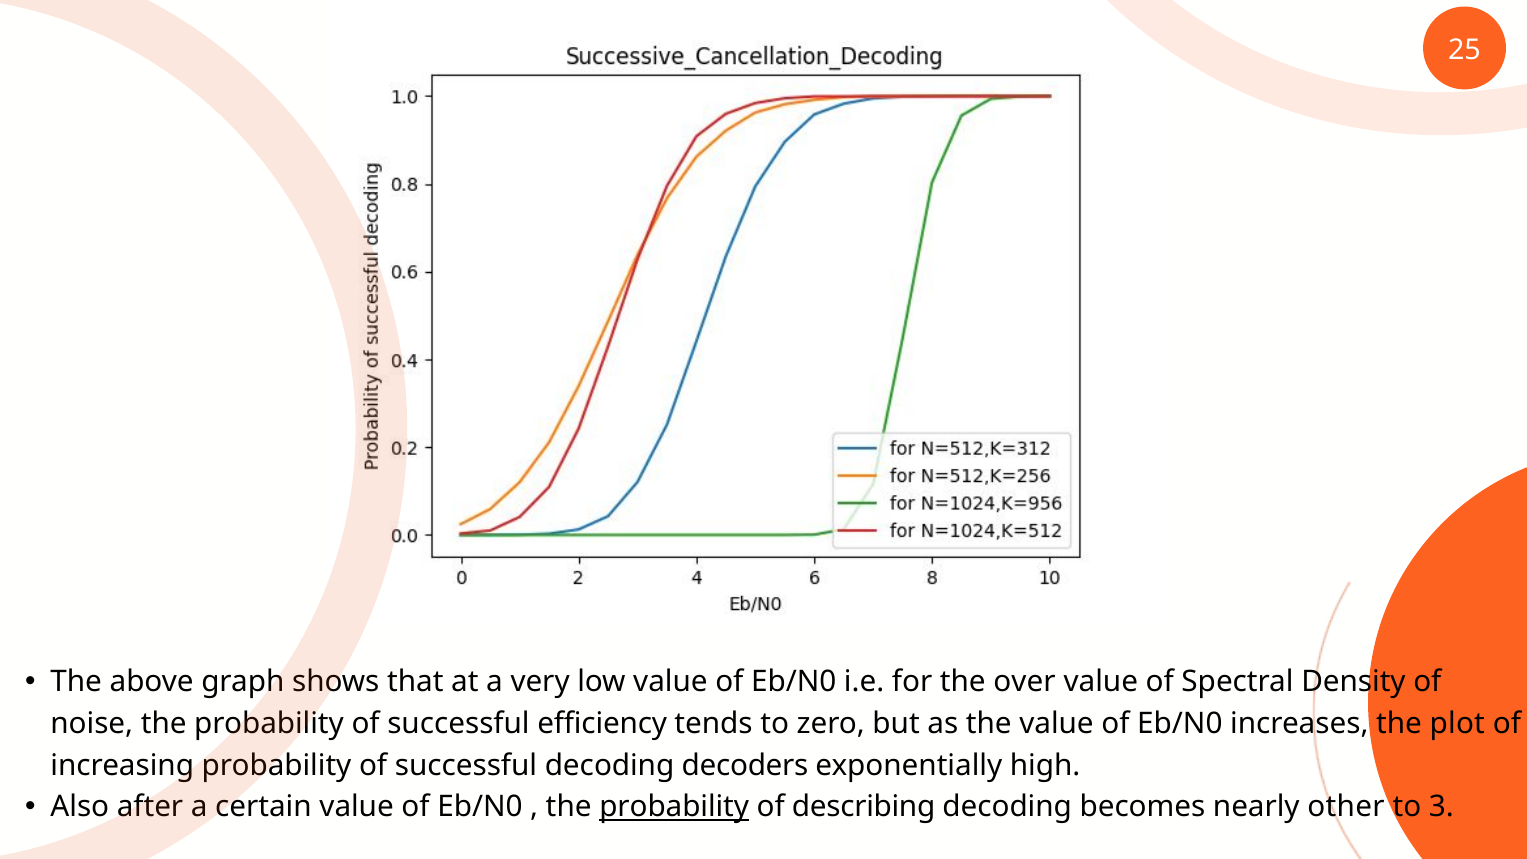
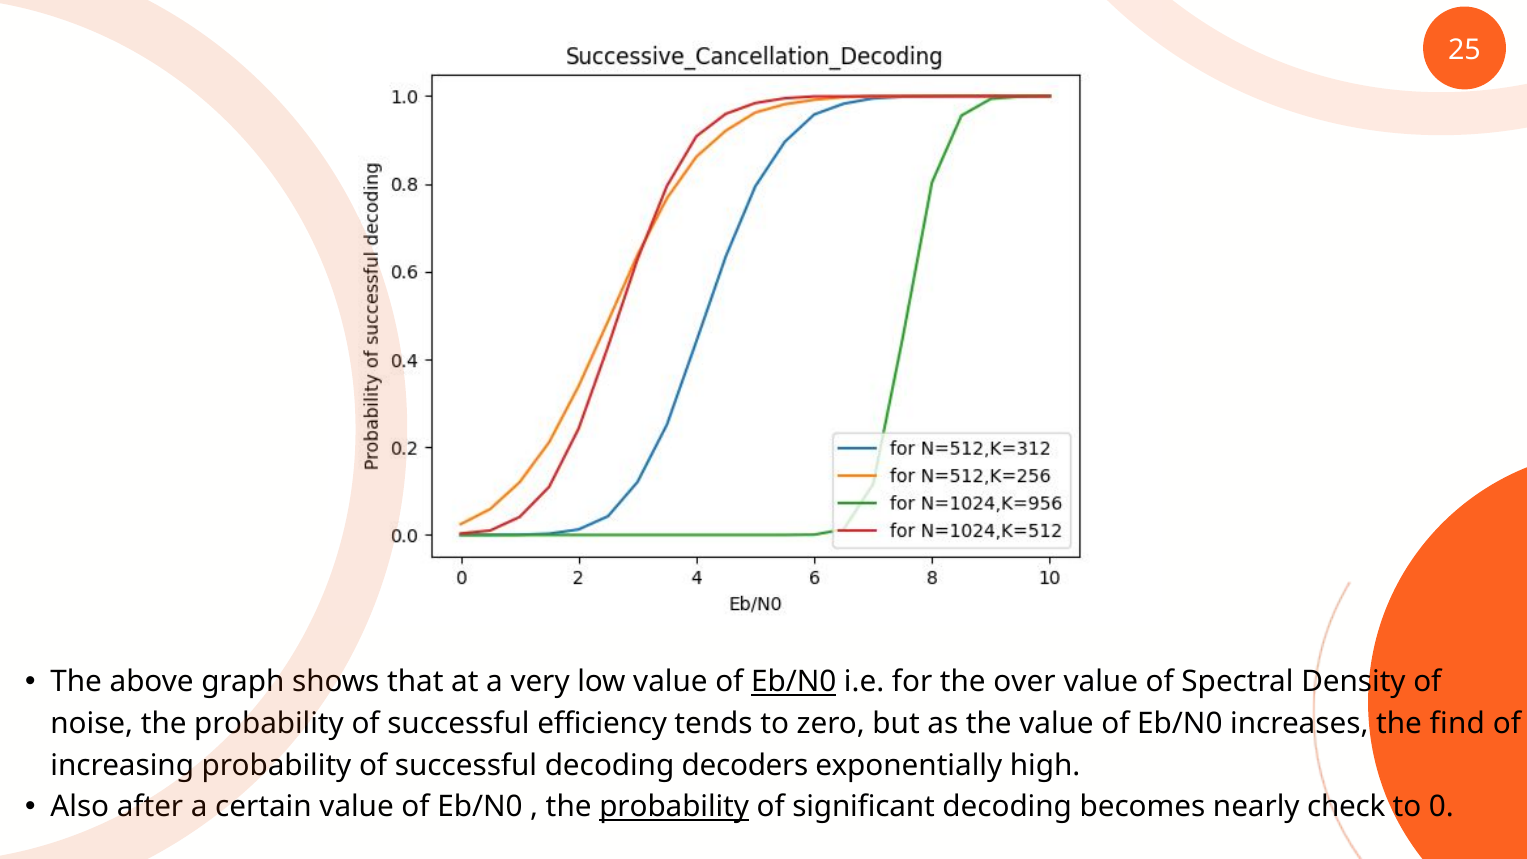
Eb/N0 at (794, 682) underline: none -> present
plot: plot -> find
describing: describing -> significant
other: other -> check
3: 3 -> 0
